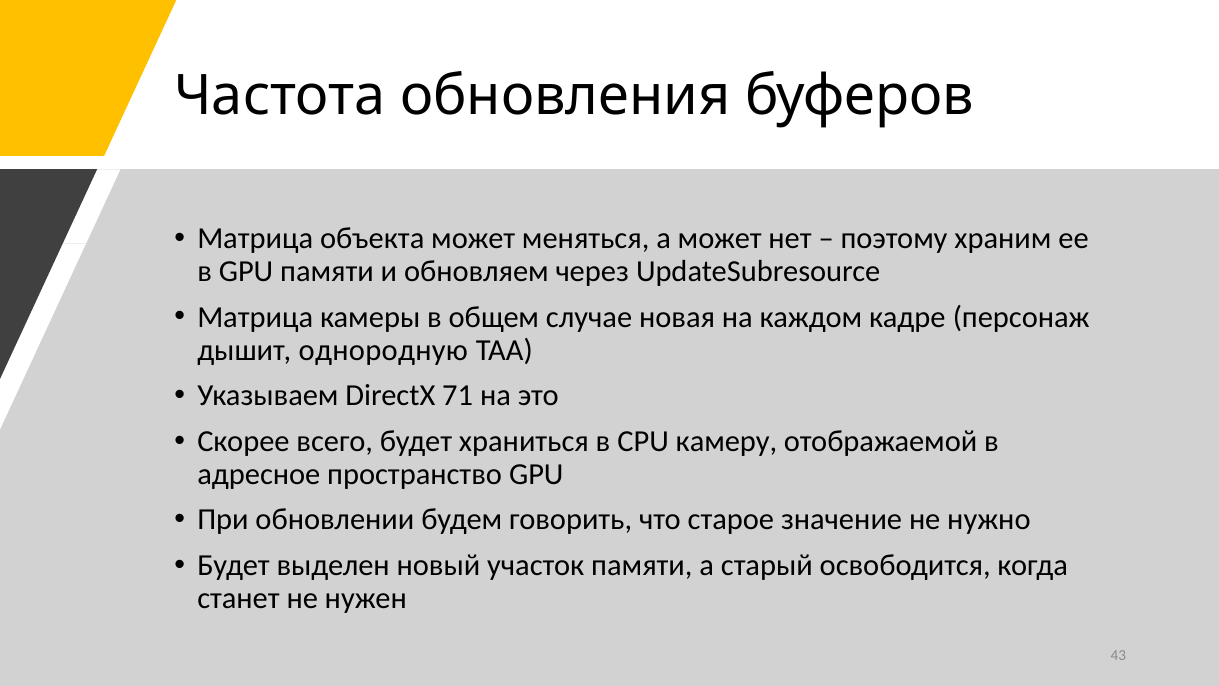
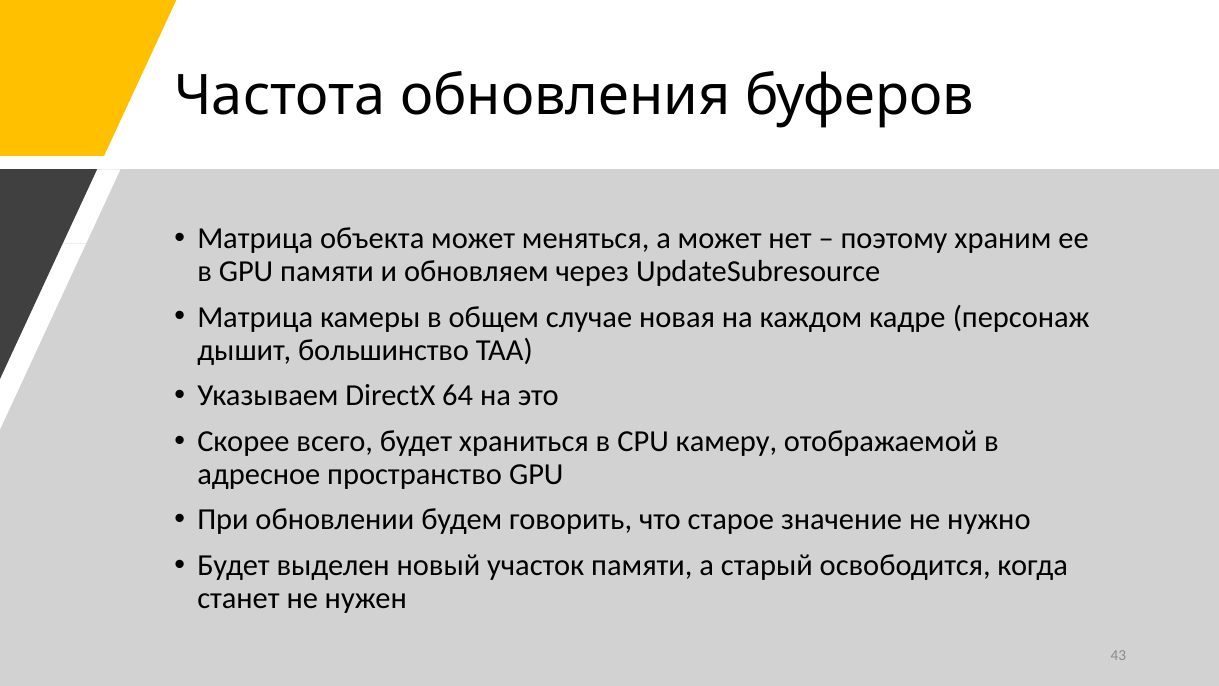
однородную: однородную -> большинство
71: 71 -> 64
